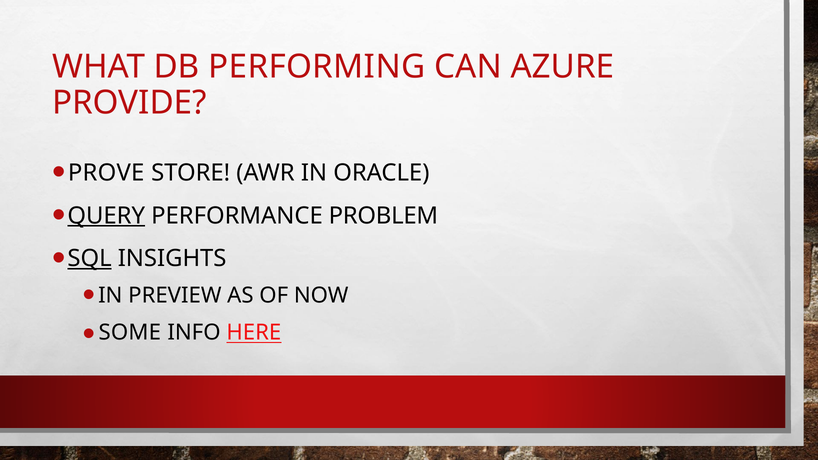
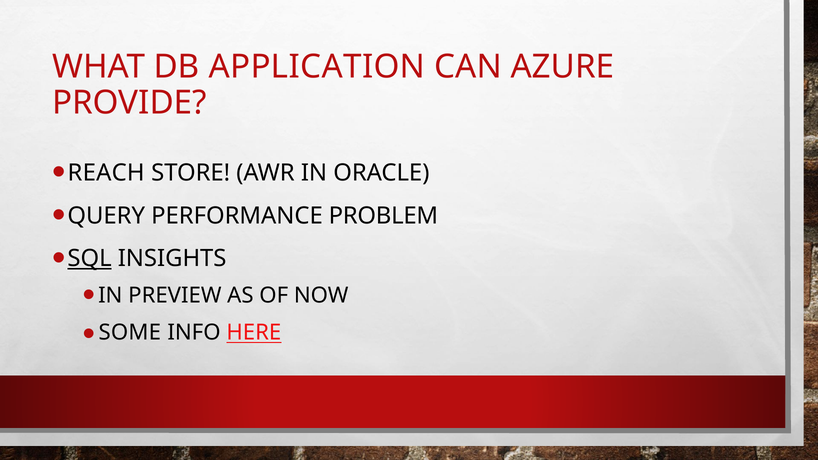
PERFORMING: PERFORMING -> APPLICATION
PROVE: PROVE -> REACH
QUERY underline: present -> none
